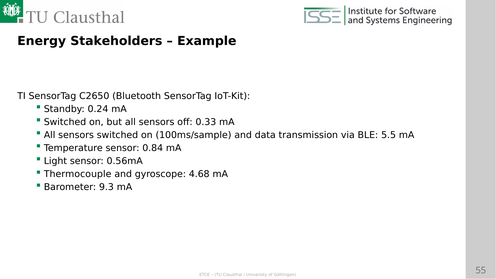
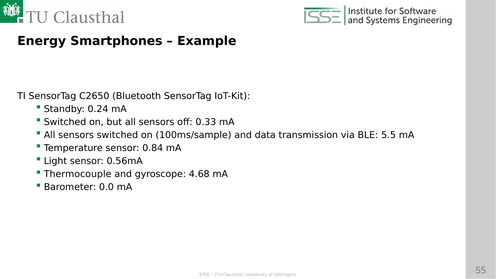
Stakeholders: Stakeholders -> Smartphones
9.3: 9.3 -> 0.0
